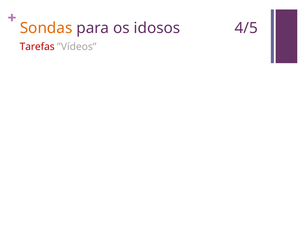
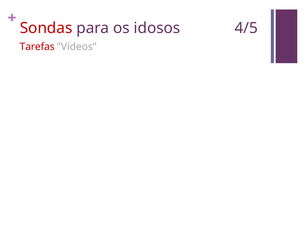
Sondas colour: orange -> red
